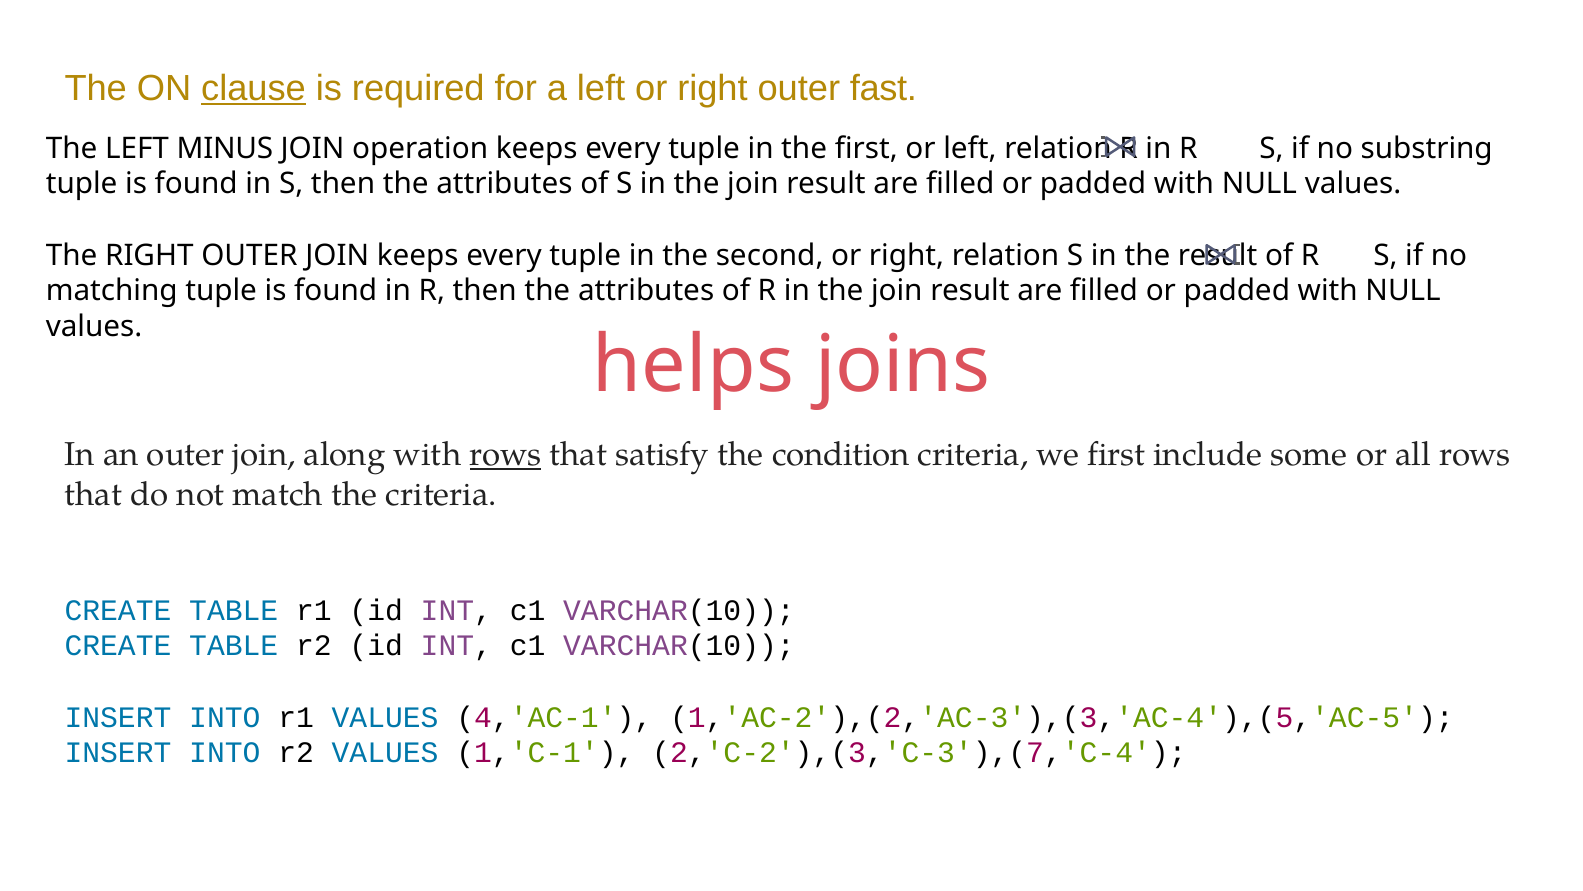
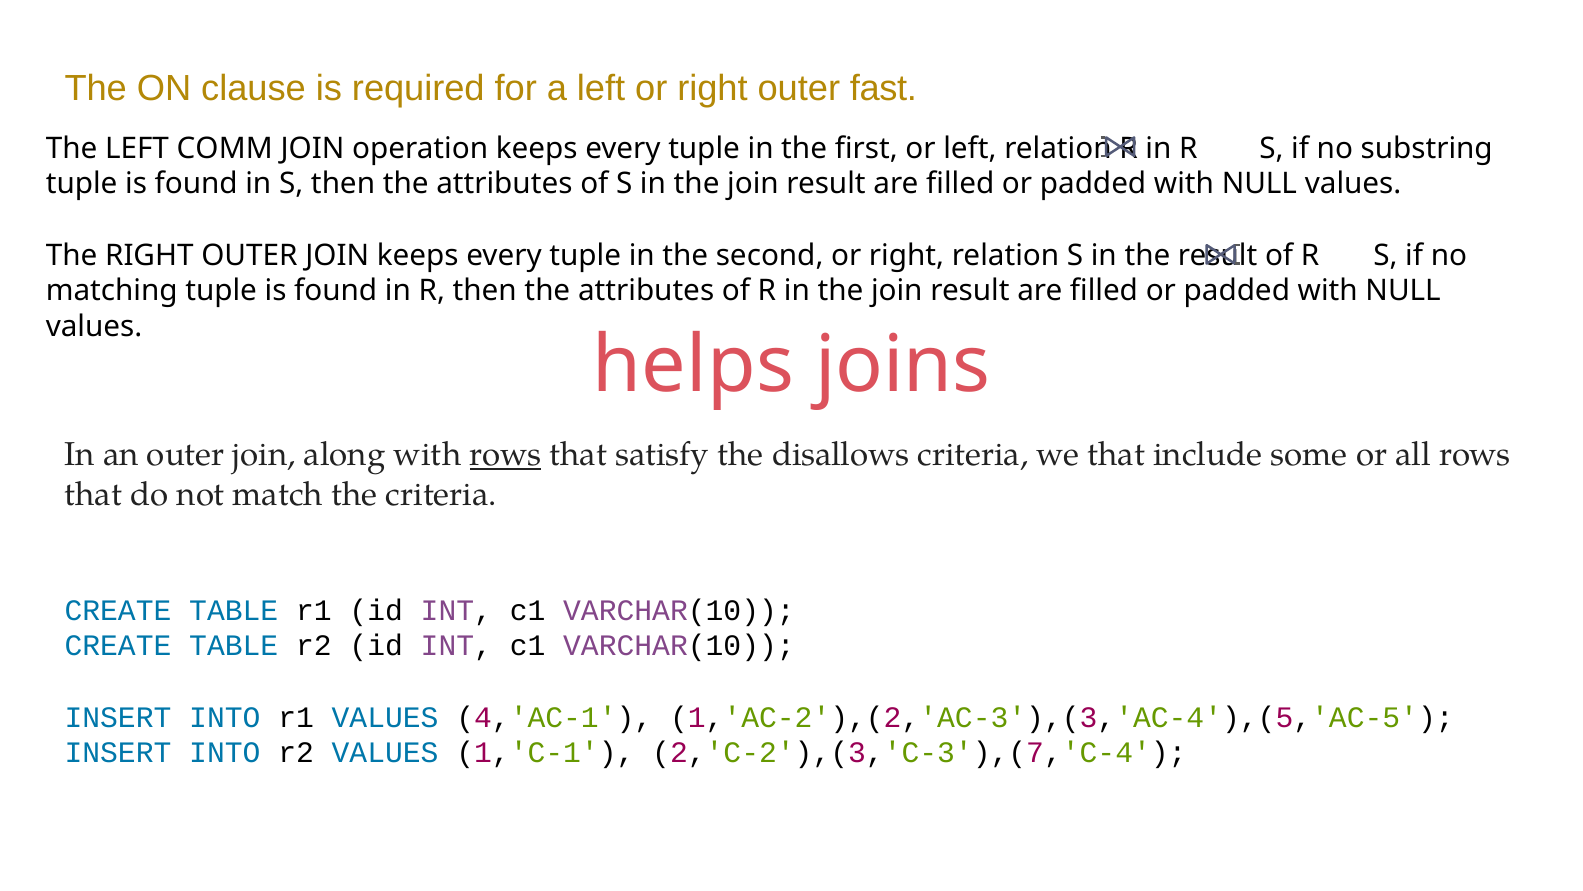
clause underline: present -> none
MINUS: MINUS -> COMM
condition: condition -> disallows
we first: first -> that
